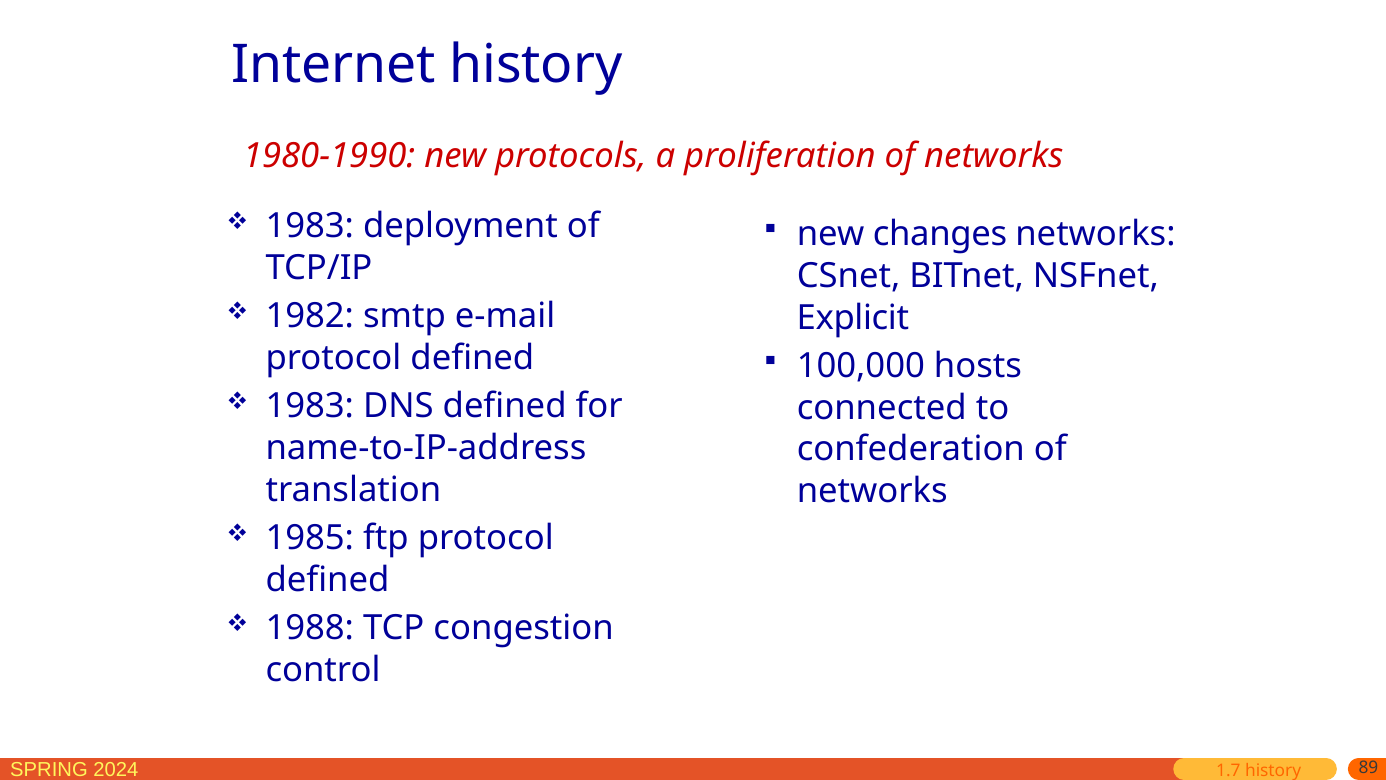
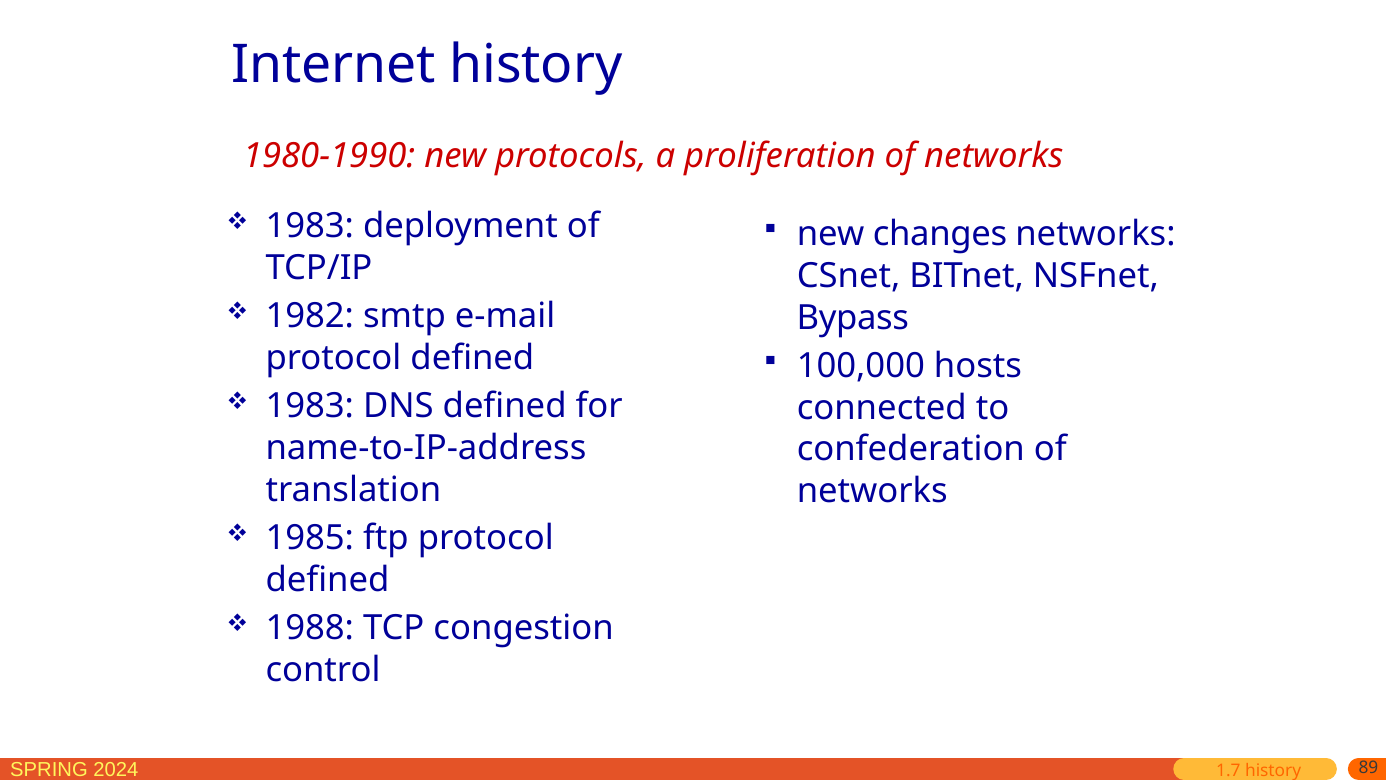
Explicit: Explicit -> Bypass
